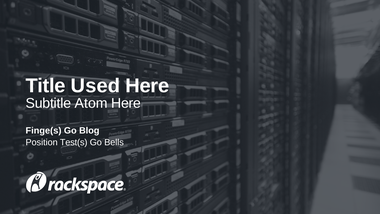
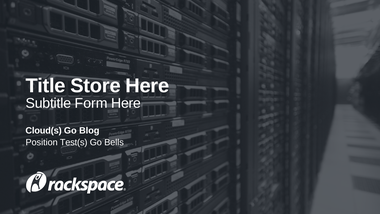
Used: Used -> Store
Atom: Atom -> Form
Finge(s: Finge(s -> Cloud(s
